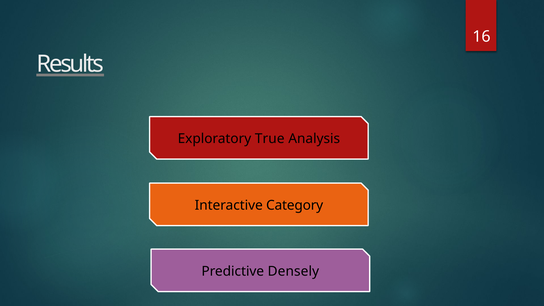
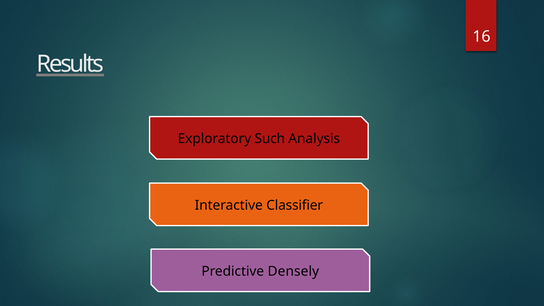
True: True -> Such
Category: Category -> Classifier
